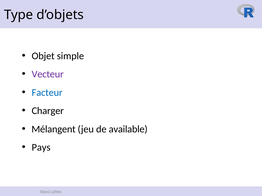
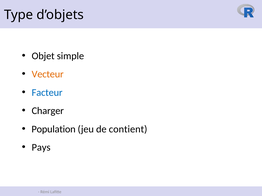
Vecteur colour: purple -> orange
Mélangent: Mélangent -> Population
available: available -> contient
